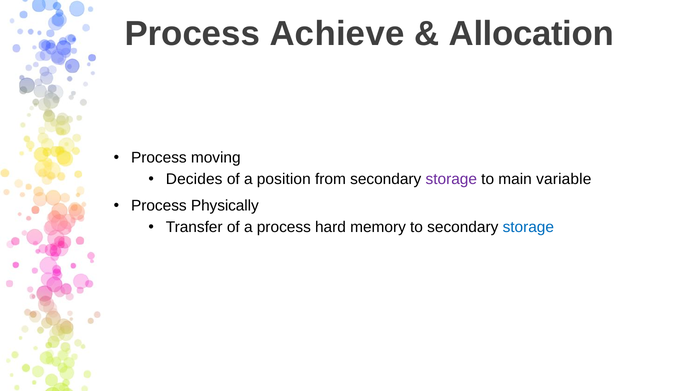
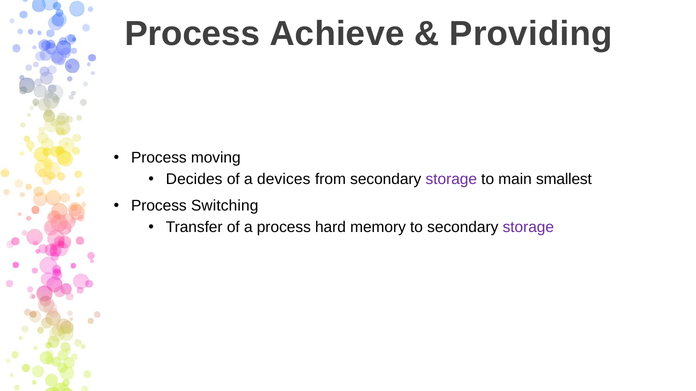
Allocation: Allocation -> Providing
position: position -> devices
variable: variable -> smallest
Physically: Physically -> Switching
storage at (528, 227) colour: blue -> purple
